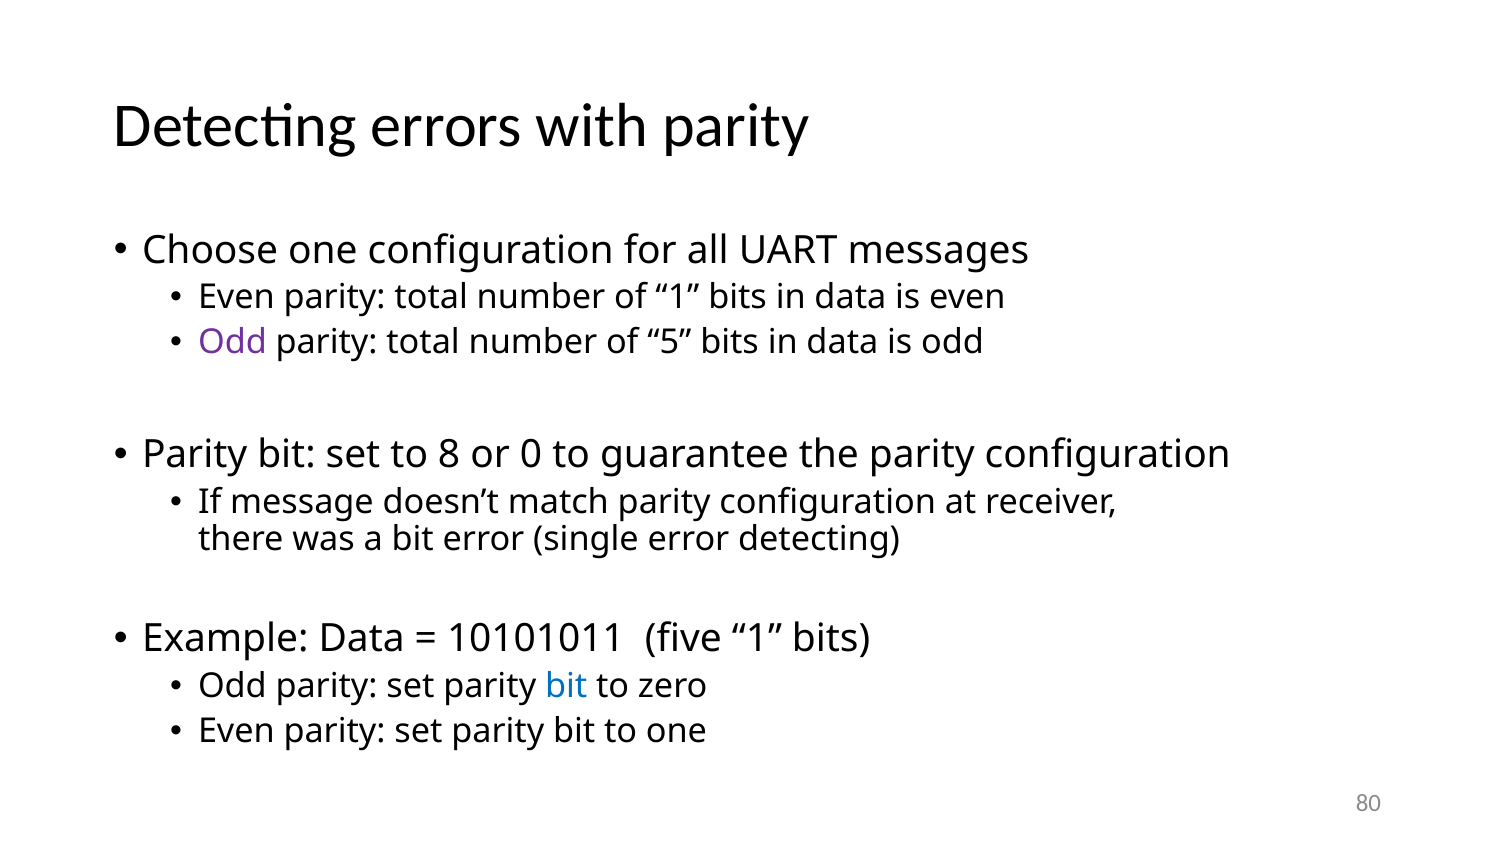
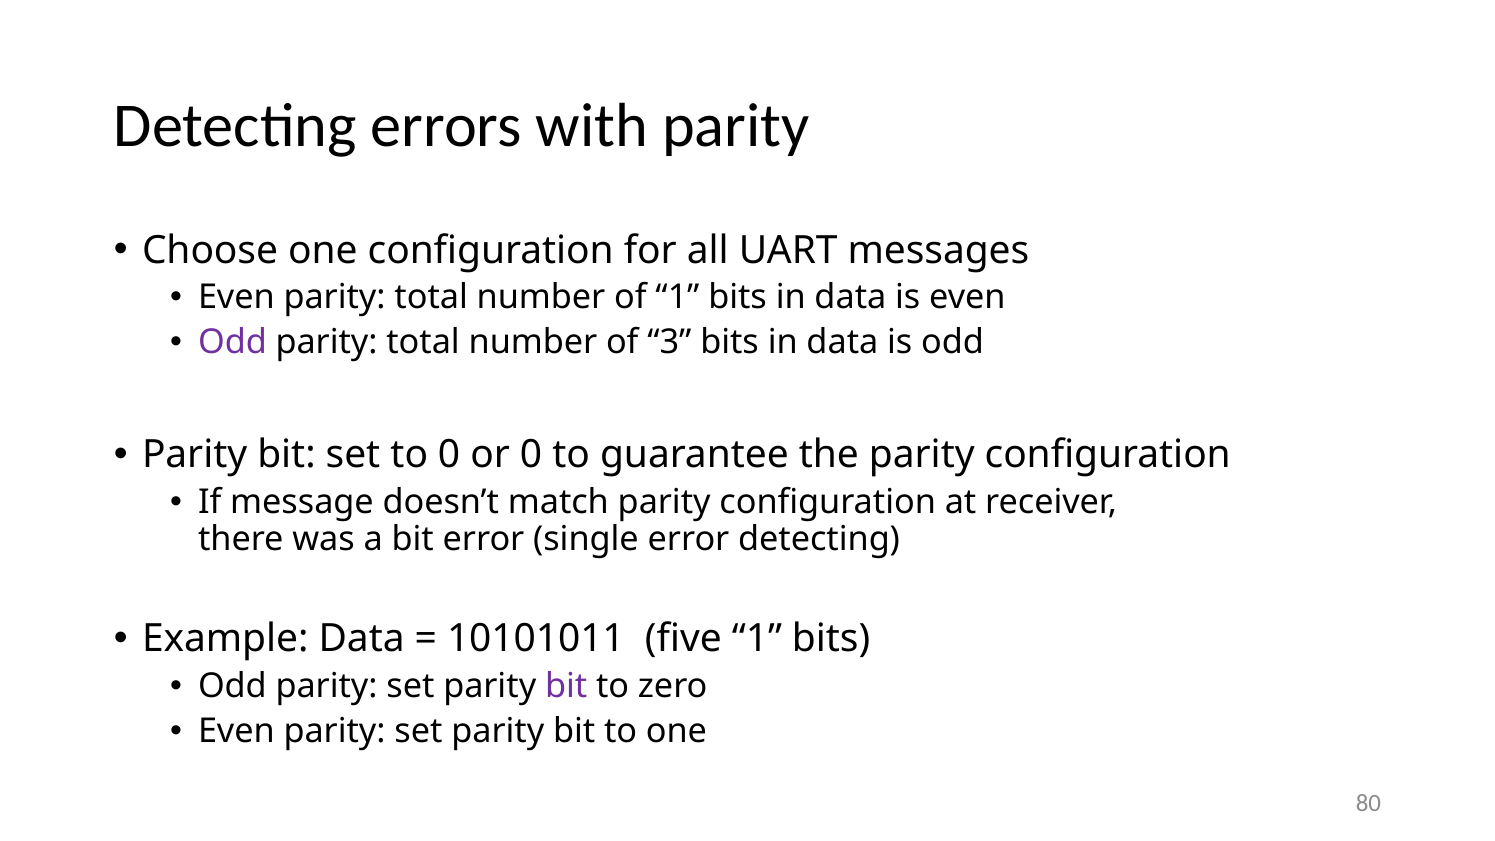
5: 5 -> 3
to 8: 8 -> 0
bit at (566, 686) colour: blue -> purple
